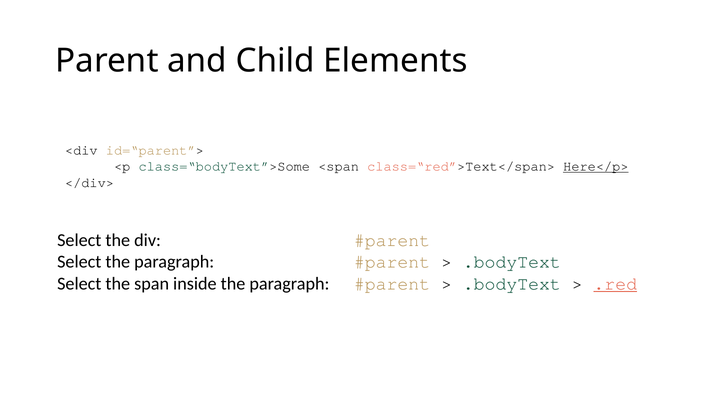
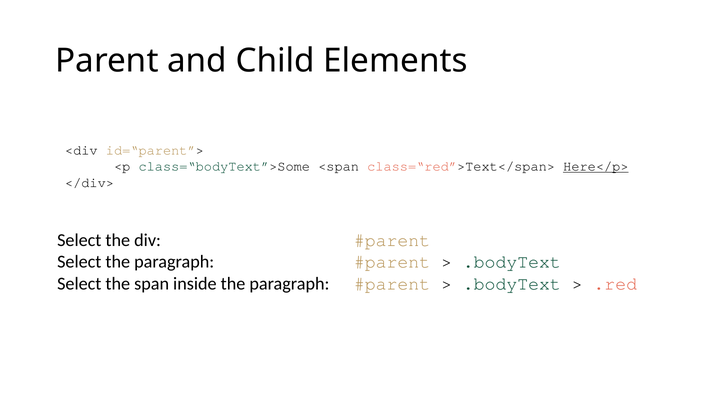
.red underline: present -> none
